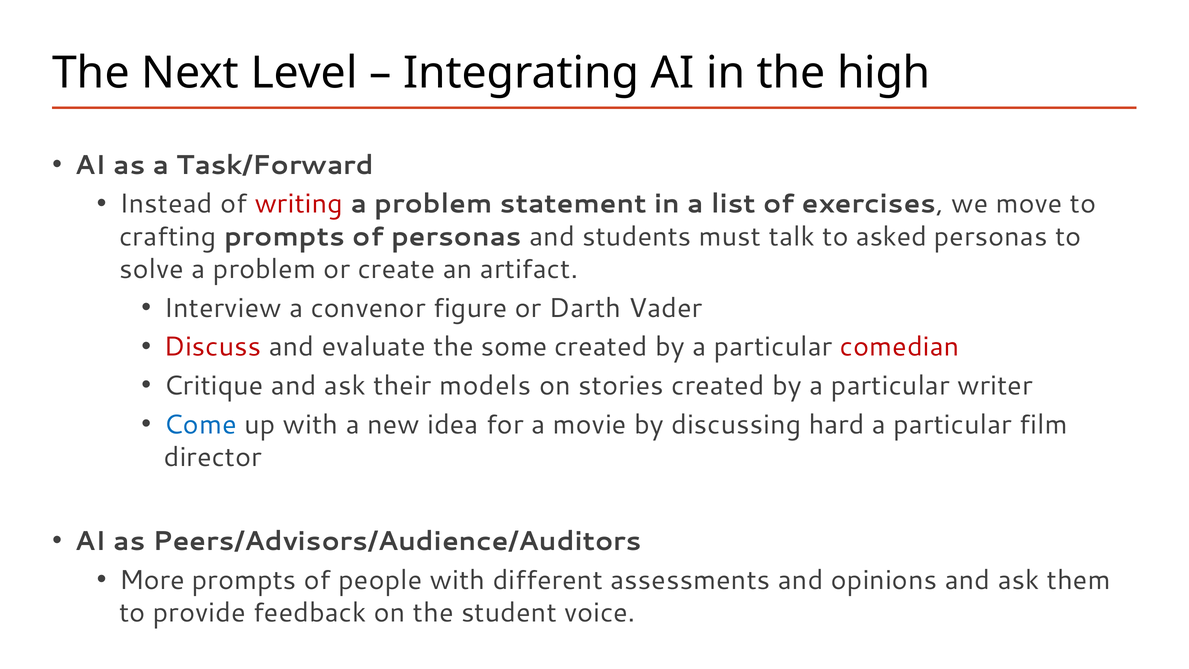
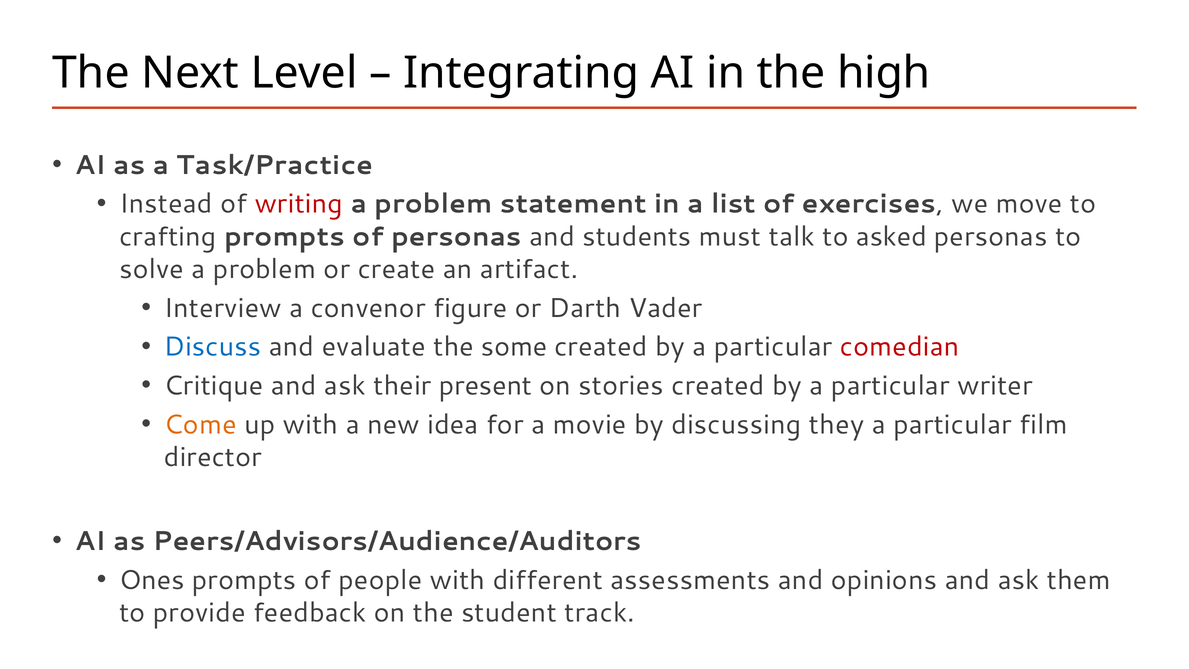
Task/Forward: Task/Forward -> Task/Practice
Discuss colour: red -> blue
models: models -> present
Come colour: blue -> orange
hard: hard -> they
More: More -> Ones
voice: voice -> track
